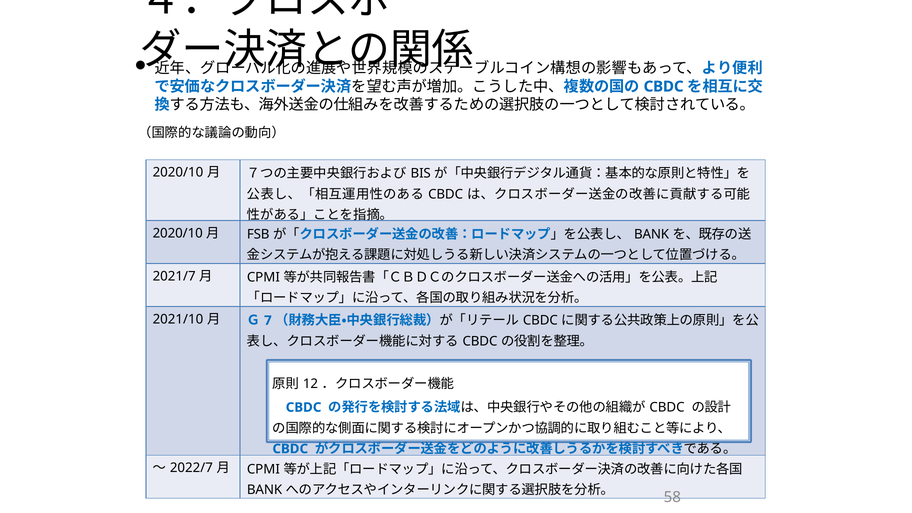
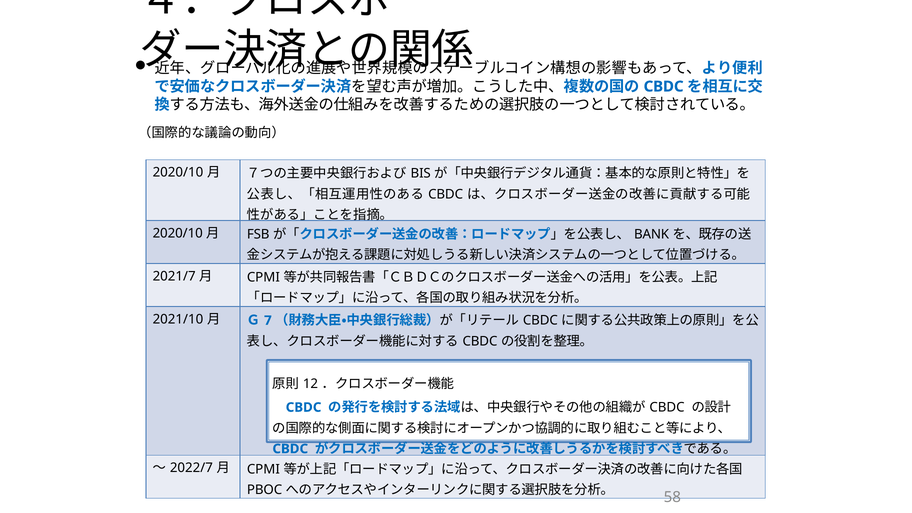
BANK at (265, 490): BANK -> PBOC
